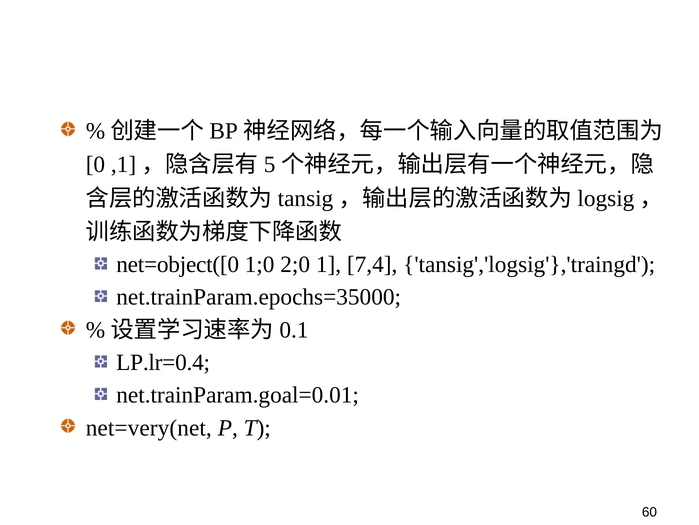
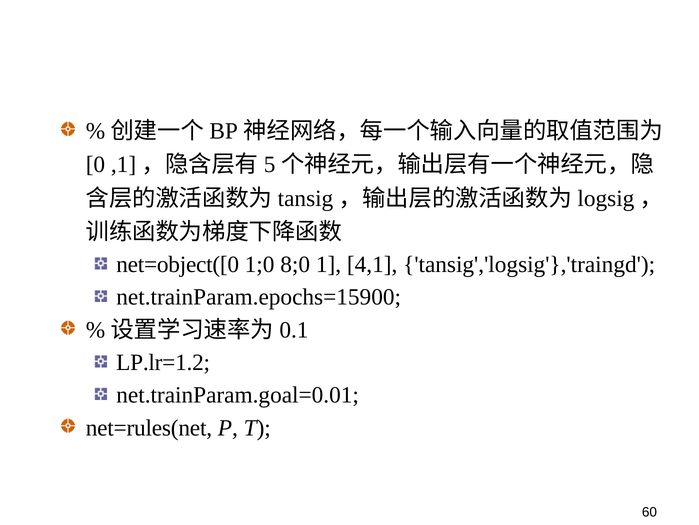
2;0: 2;0 -> 8;0
7,4: 7,4 -> 4,1
net.trainParam.epochs=35000: net.trainParam.epochs=35000 -> net.trainParam.epochs=15900
LP.lr=0.4: LP.lr=0.4 -> LP.lr=1.2
net=very(net: net=very(net -> net=rules(net
